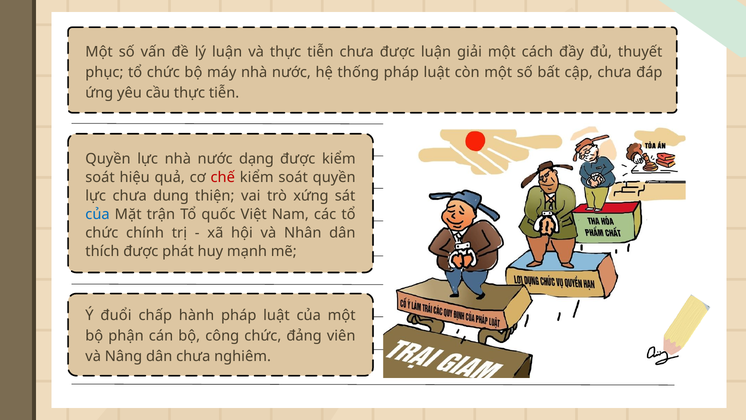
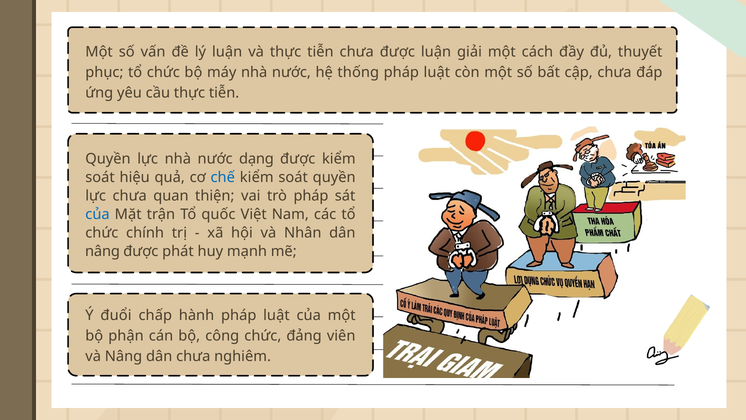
chế colour: red -> blue
dung: dung -> quan
trò xứng: xứng -> pháp
thích at (102, 251): thích -> nâng
